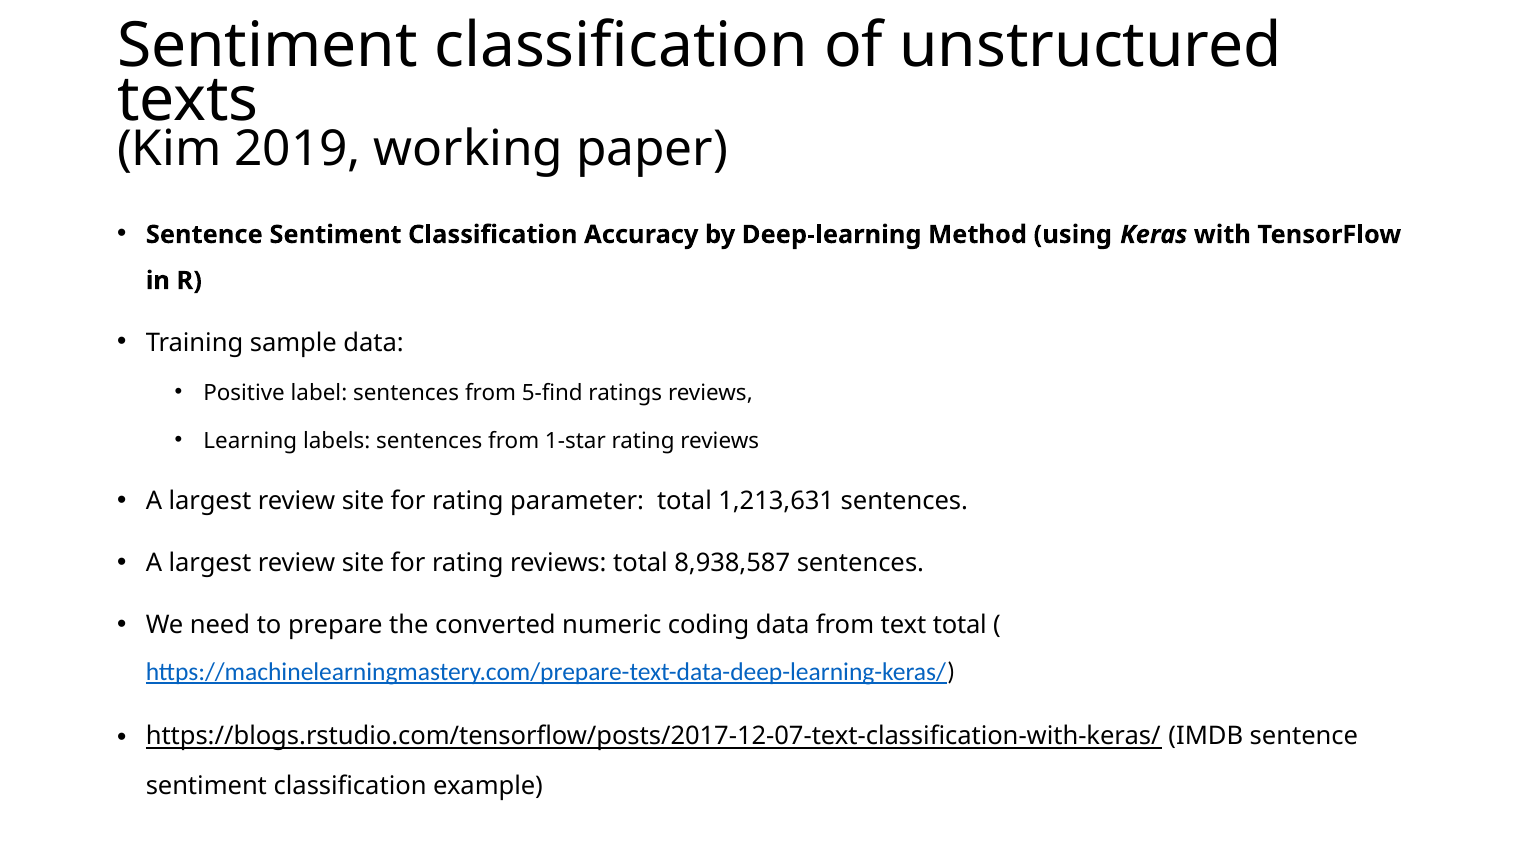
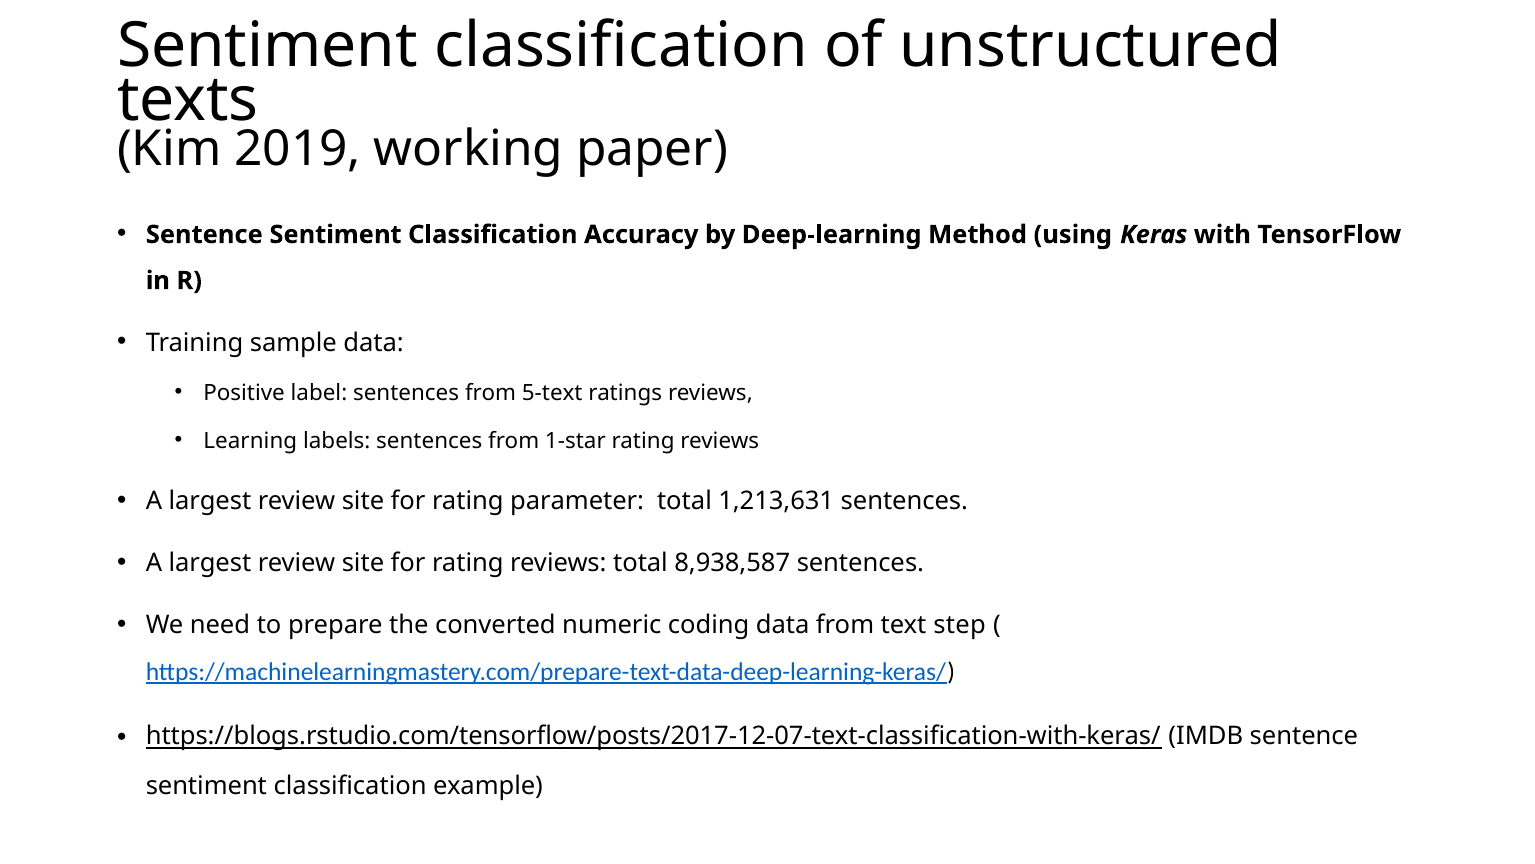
5-find: 5-find -> 5-text
text total: total -> step
